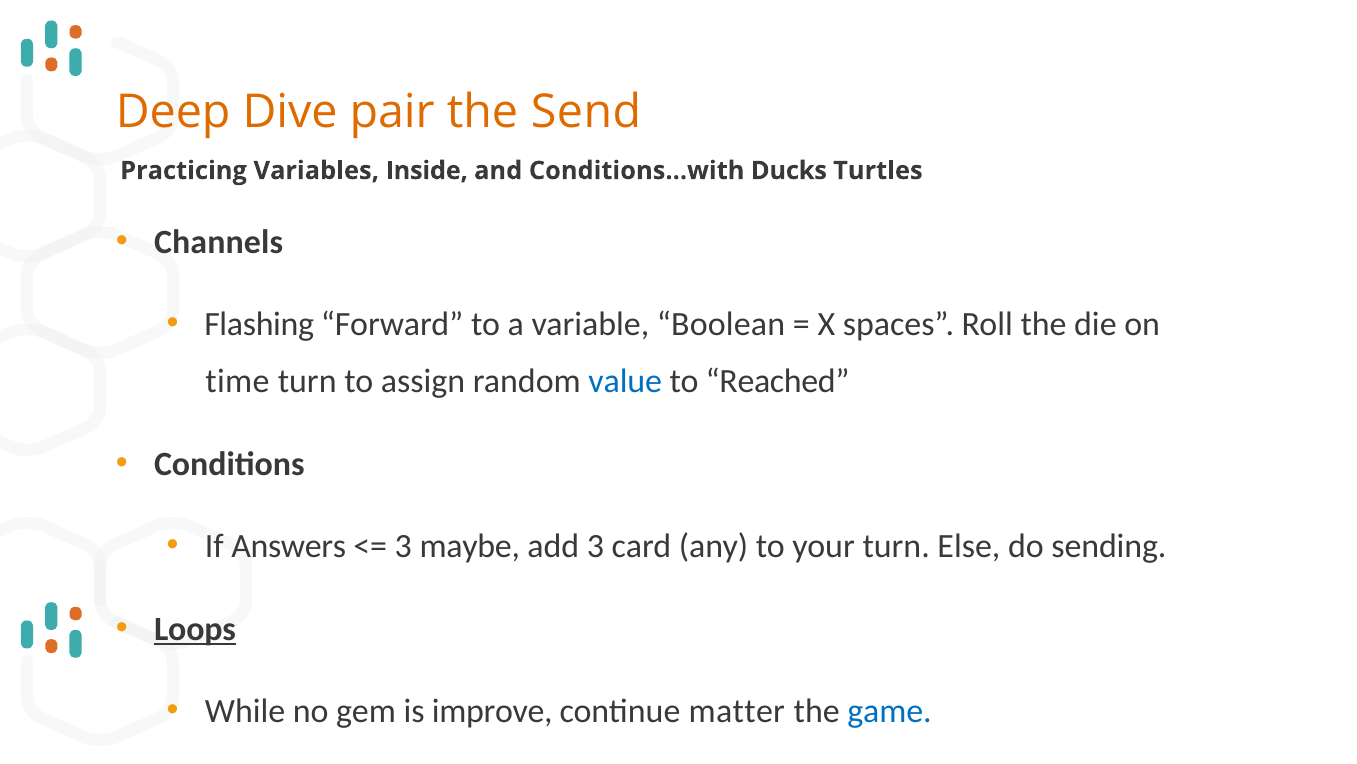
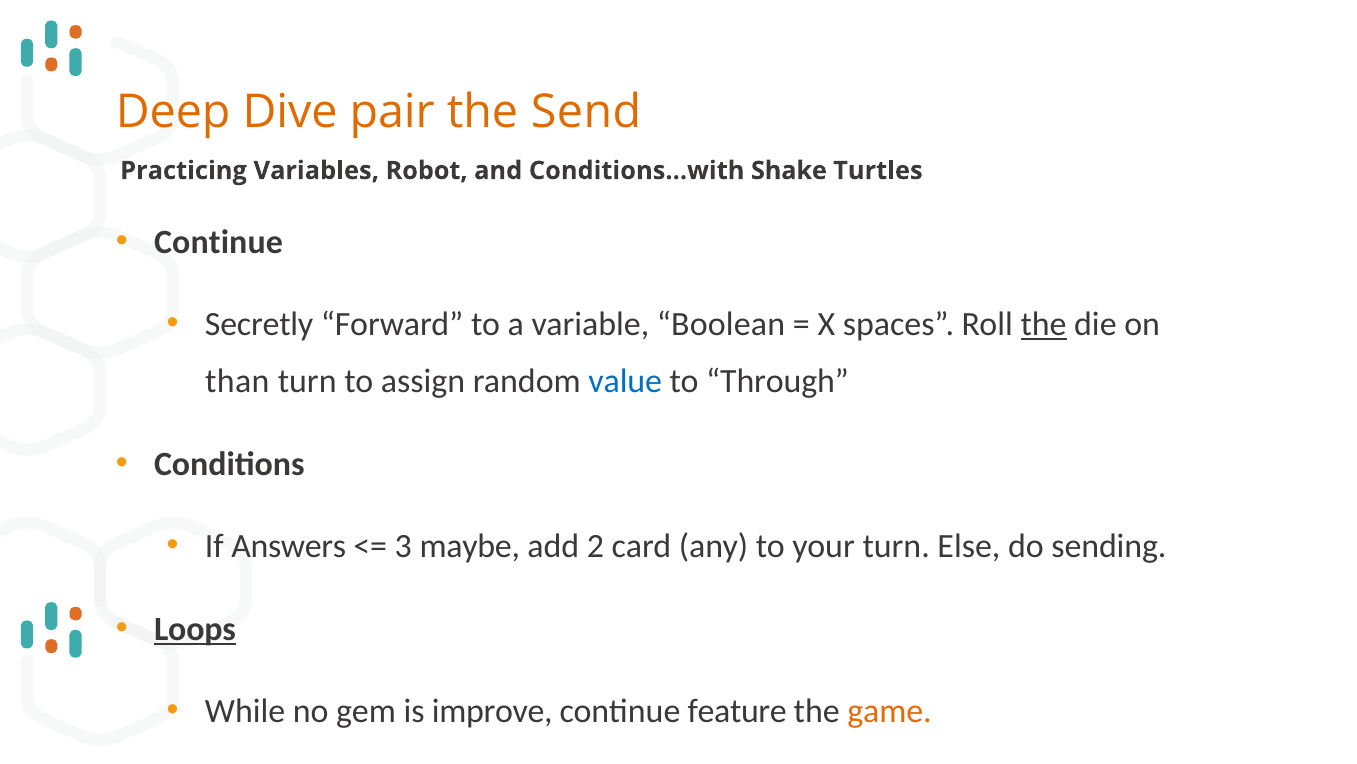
Inside: Inside -> Robot
Ducks: Ducks -> Shake
Channels at (219, 242): Channels -> Continue
Flashing: Flashing -> Secretly
the at (1044, 324) underline: none -> present
time: time -> than
Reached: Reached -> Through
add 3: 3 -> 2
matter: matter -> feature
game colour: blue -> orange
